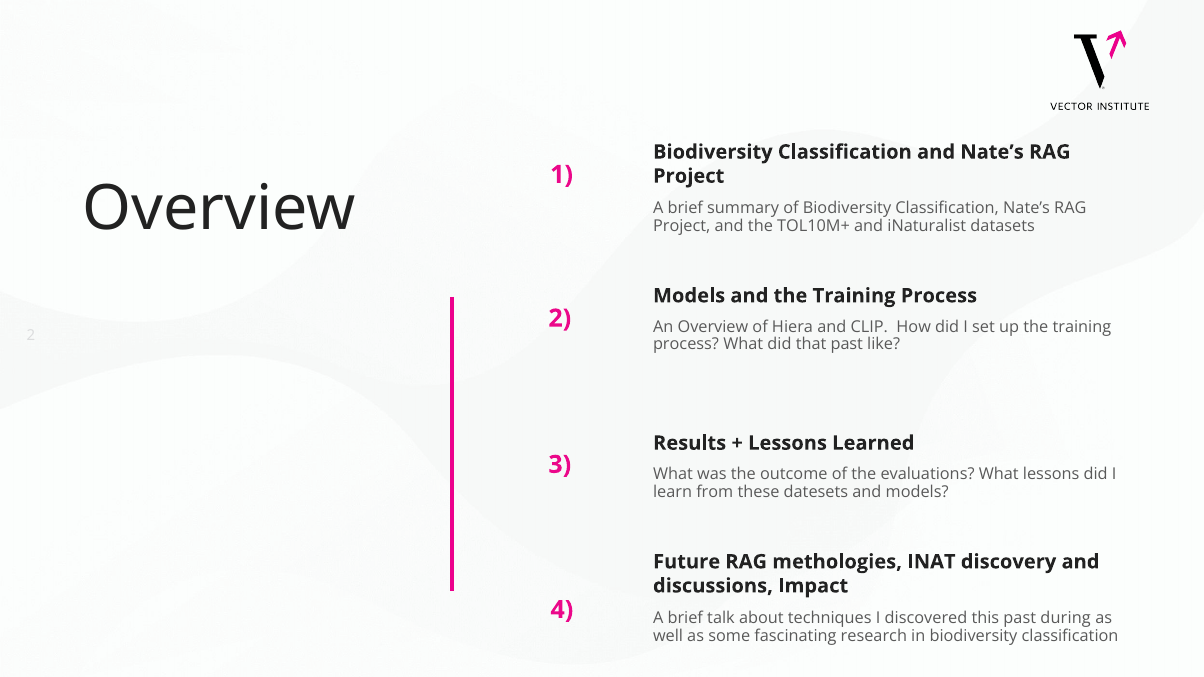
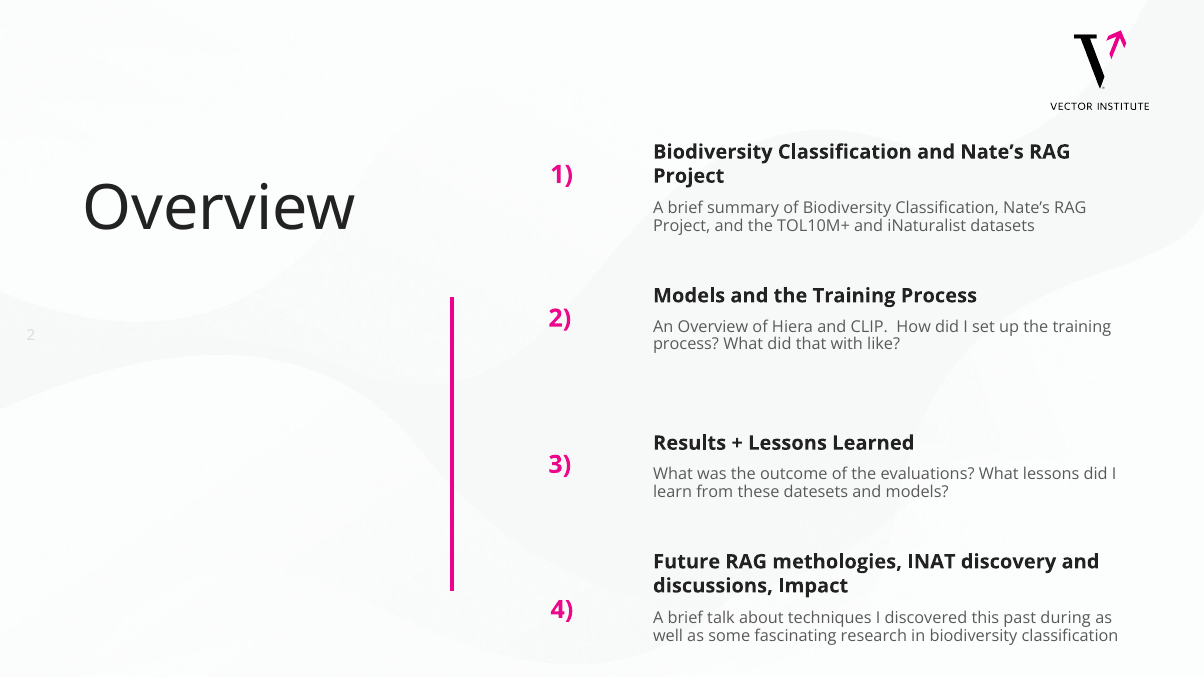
that past: past -> with
